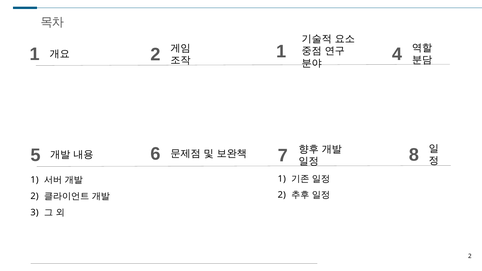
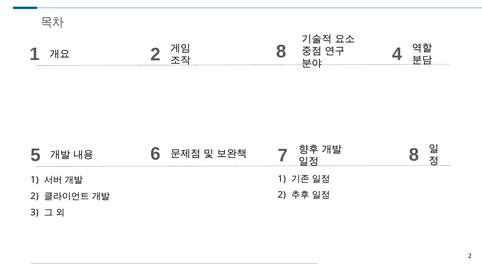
1 at (281, 51): 1 -> 8
